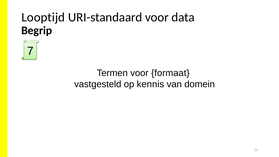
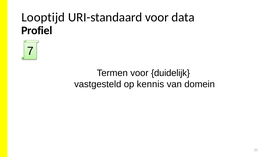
Begrip: Begrip -> Profiel
formaat: formaat -> duidelijk
